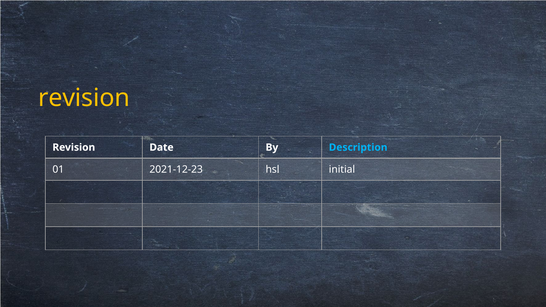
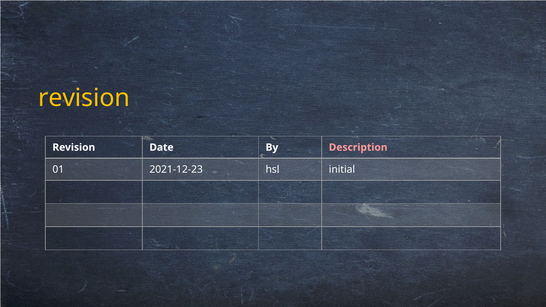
Description colour: light blue -> pink
